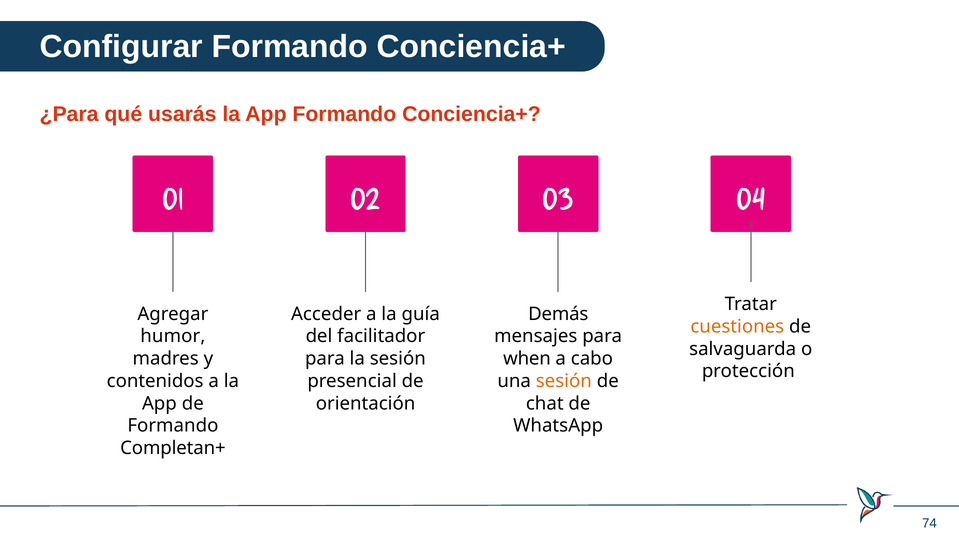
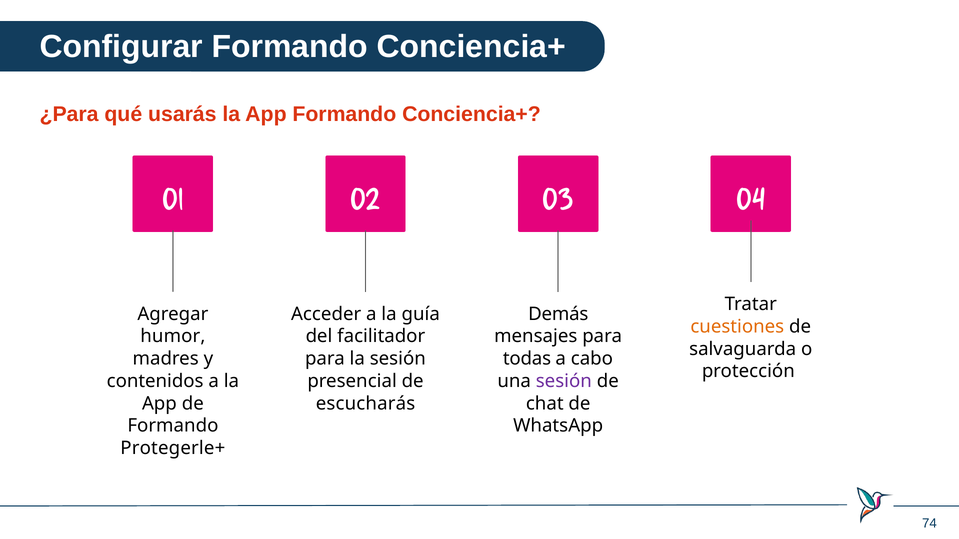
when: when -> todas
sesión at (564, 381) colour: orange -> purple
orientación: orientación -> escucharás
Completan+: Completan+ -> Protegerle+
